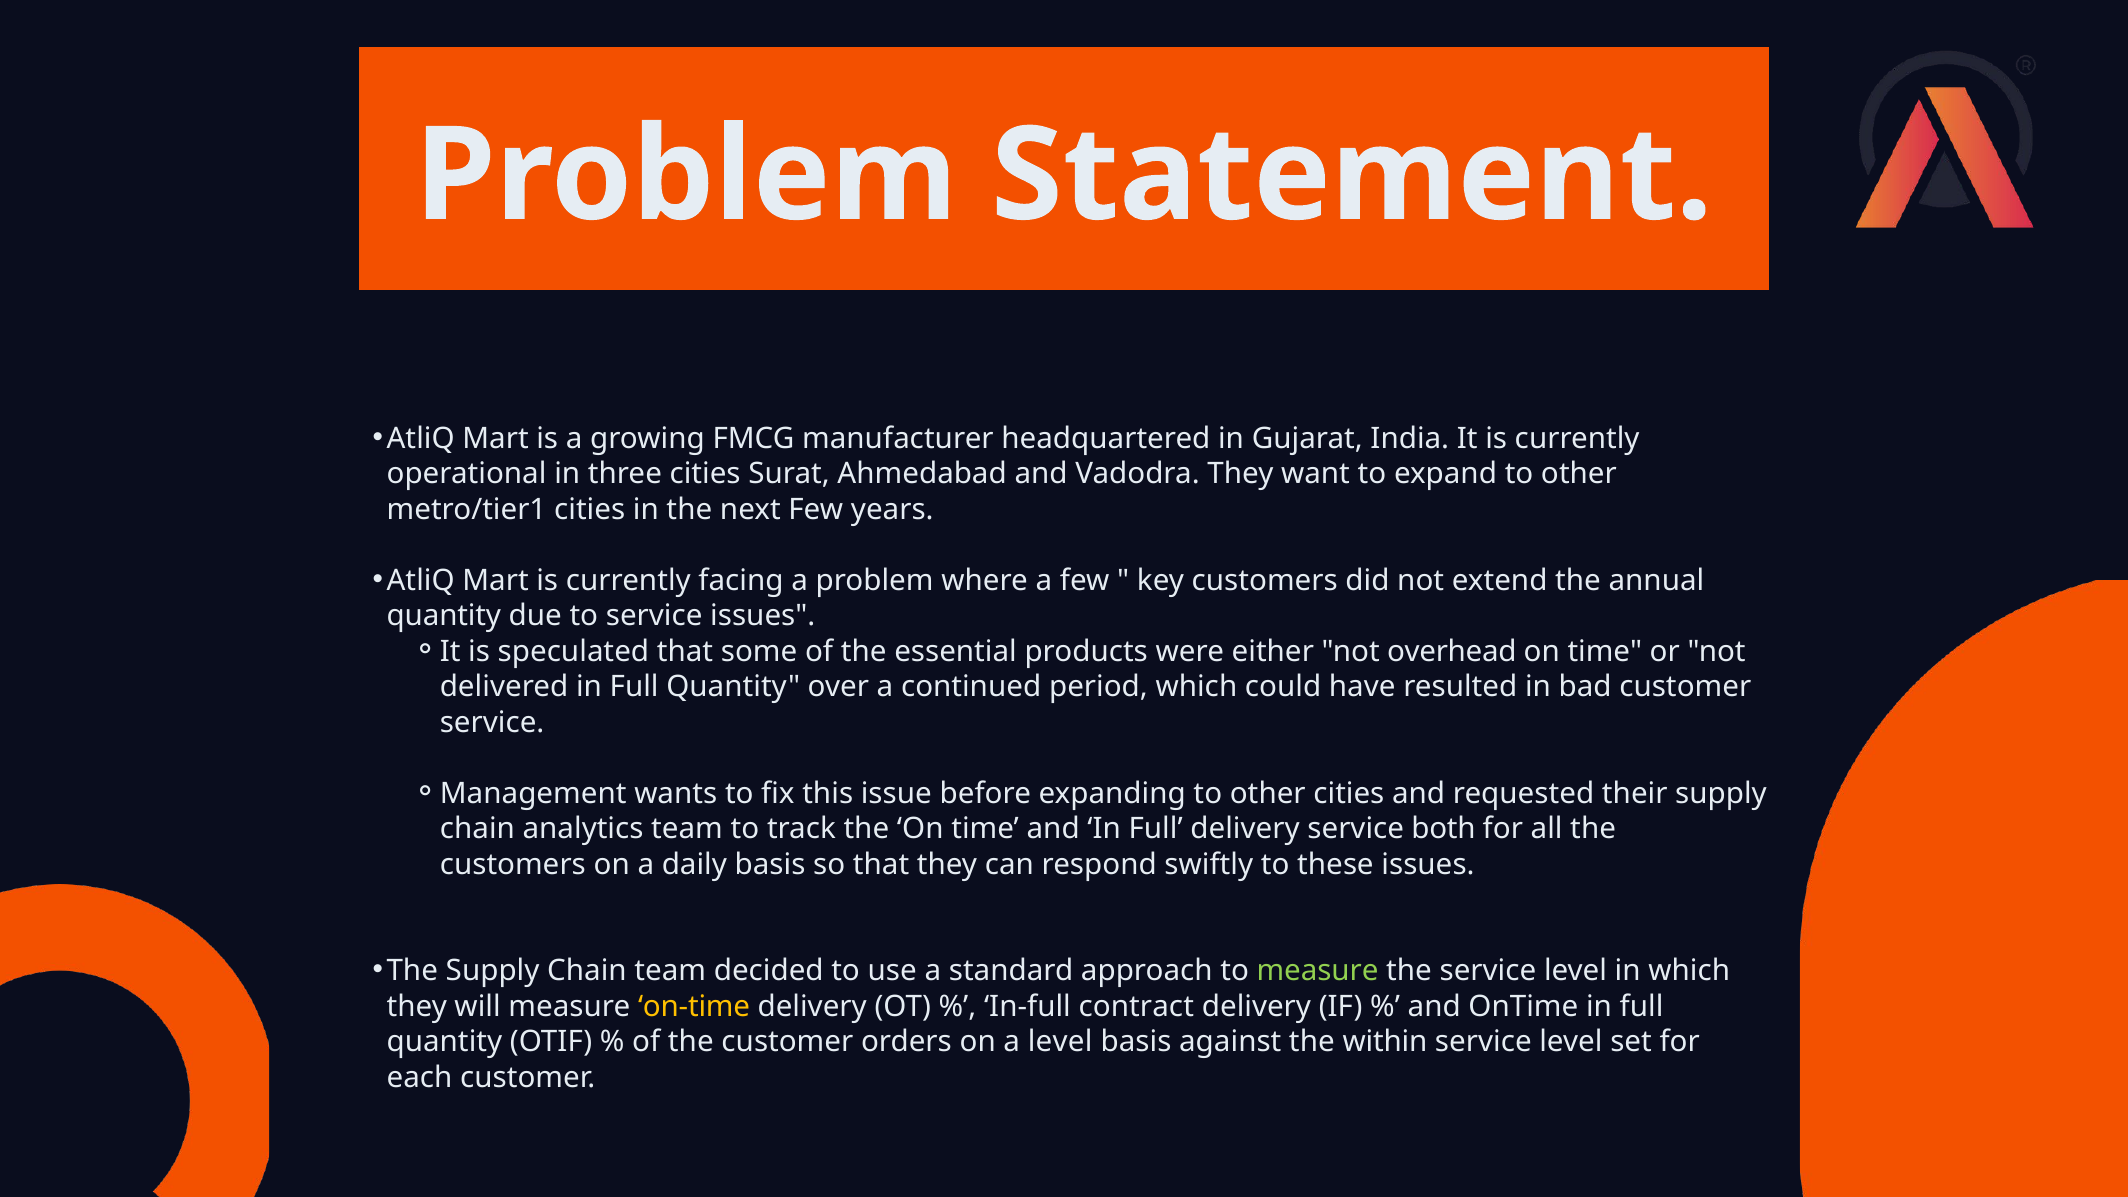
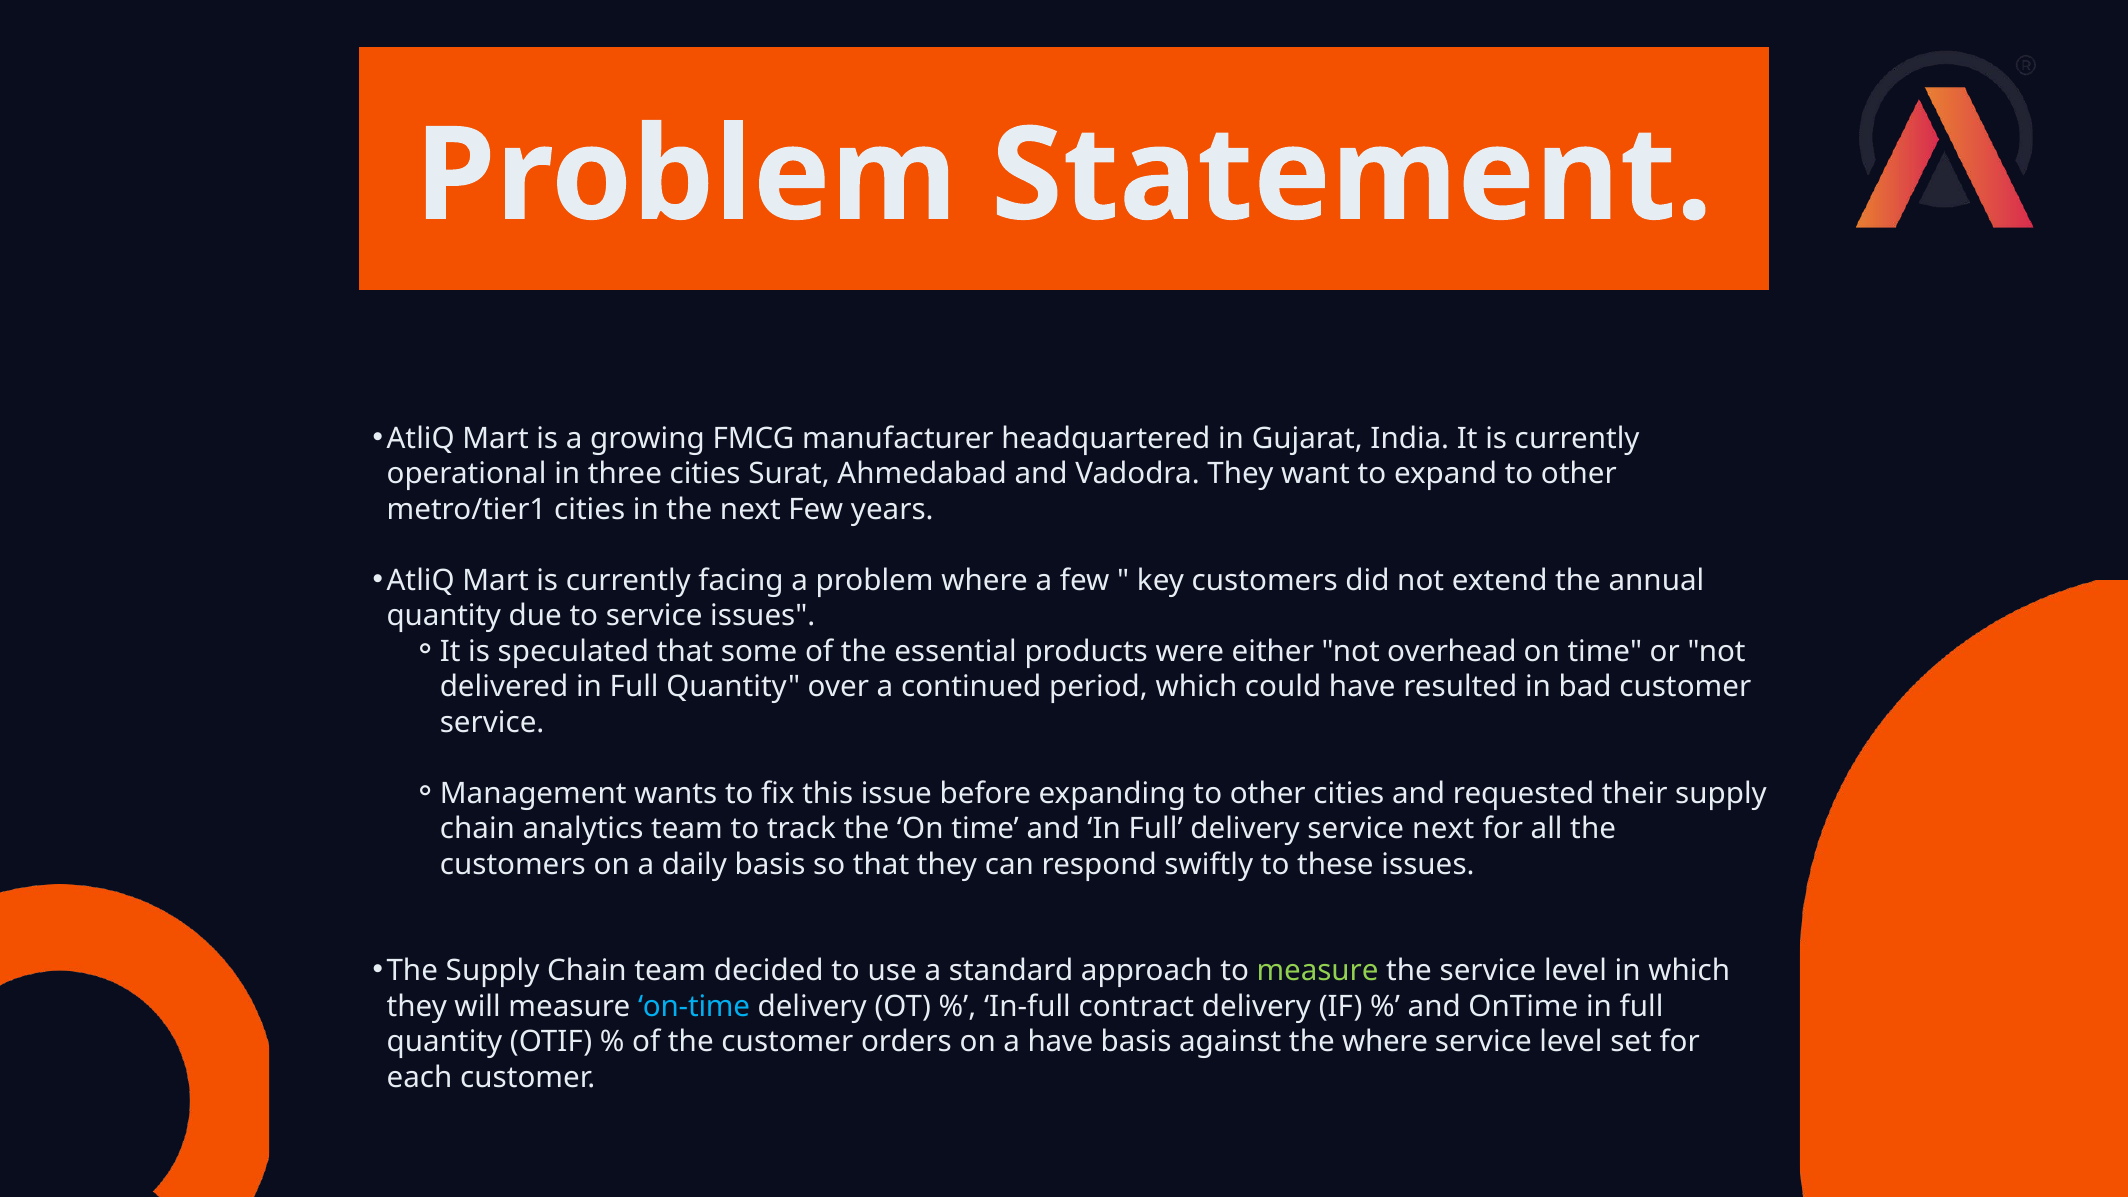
service both: both -> next
on-time colour: yellow -> light blue
a level: level -> have
the within: within -> where
